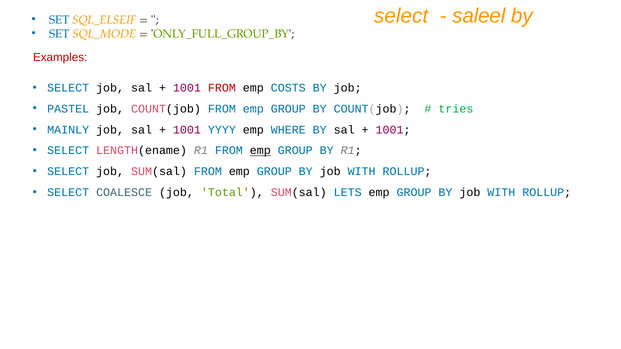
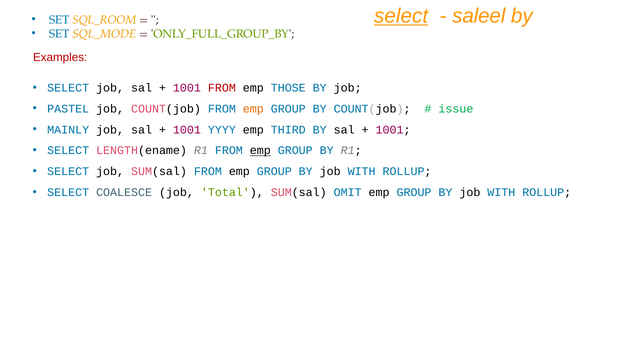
select at (401, 16) underline: none -> present
SQL_ELSEIF: SQL_ELSEIF -> SQL_ROOM
COSTS: COSTS -> THOSE
emp at (253, 109) colour: blue -> orange
tries: tries -> issue
WHERE: WHERE -> THIRD
LETS: LETS -> OMIT
